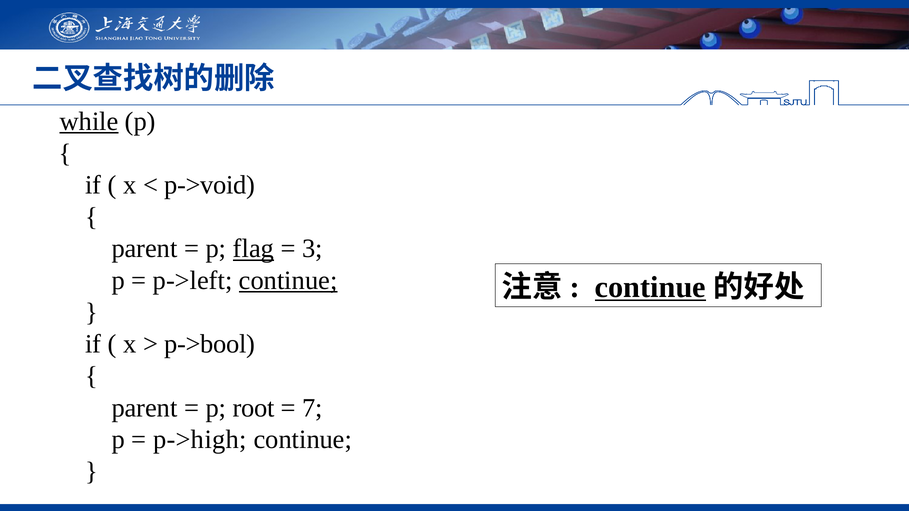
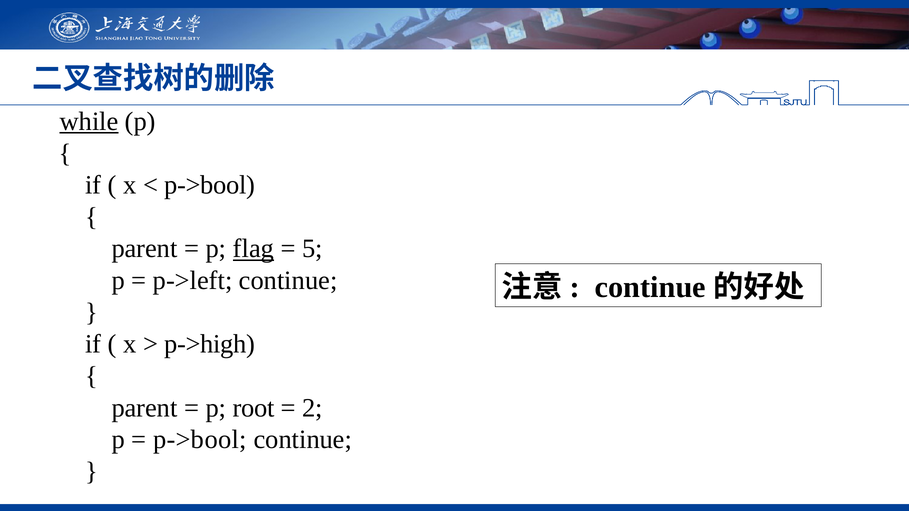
p->void at (210, 185): p->void -> p->bool
3: 3 -> 5
continue at (288, 281) underline: present -> none
continue at (650, 287) underline: present -> none
p->bool: p->bool -> p->high
7: 7 -> 2
p->high at (200, 440): p->high -> p->bool
